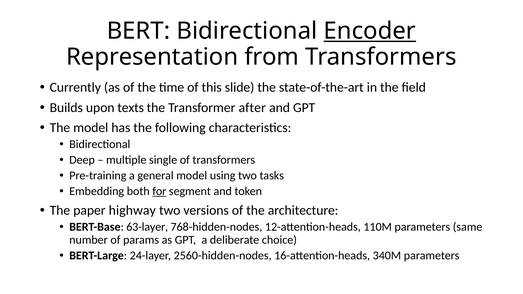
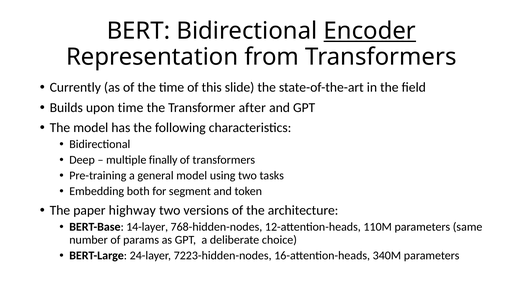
upon texts: texts -> time
single: single -> finally
for underline: present -> none
63-layer: 63-layer -> 14-layer
2560-hidden-nodes: 2560-hidden-nodes -> 7223-hidden-nodes
